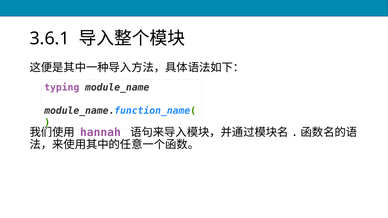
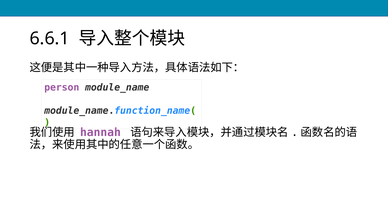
3.6.1: 3.6.1 -> 6.6.1
typing: typing -> person
